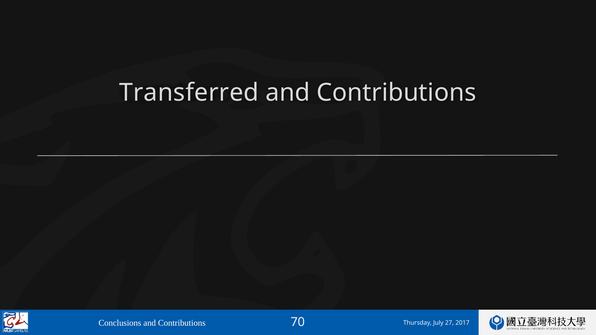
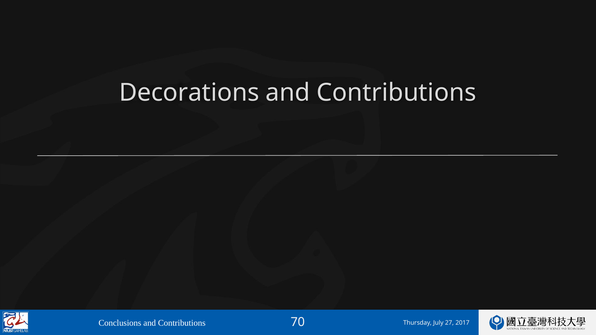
Transferred: Transferred -> Decorations
